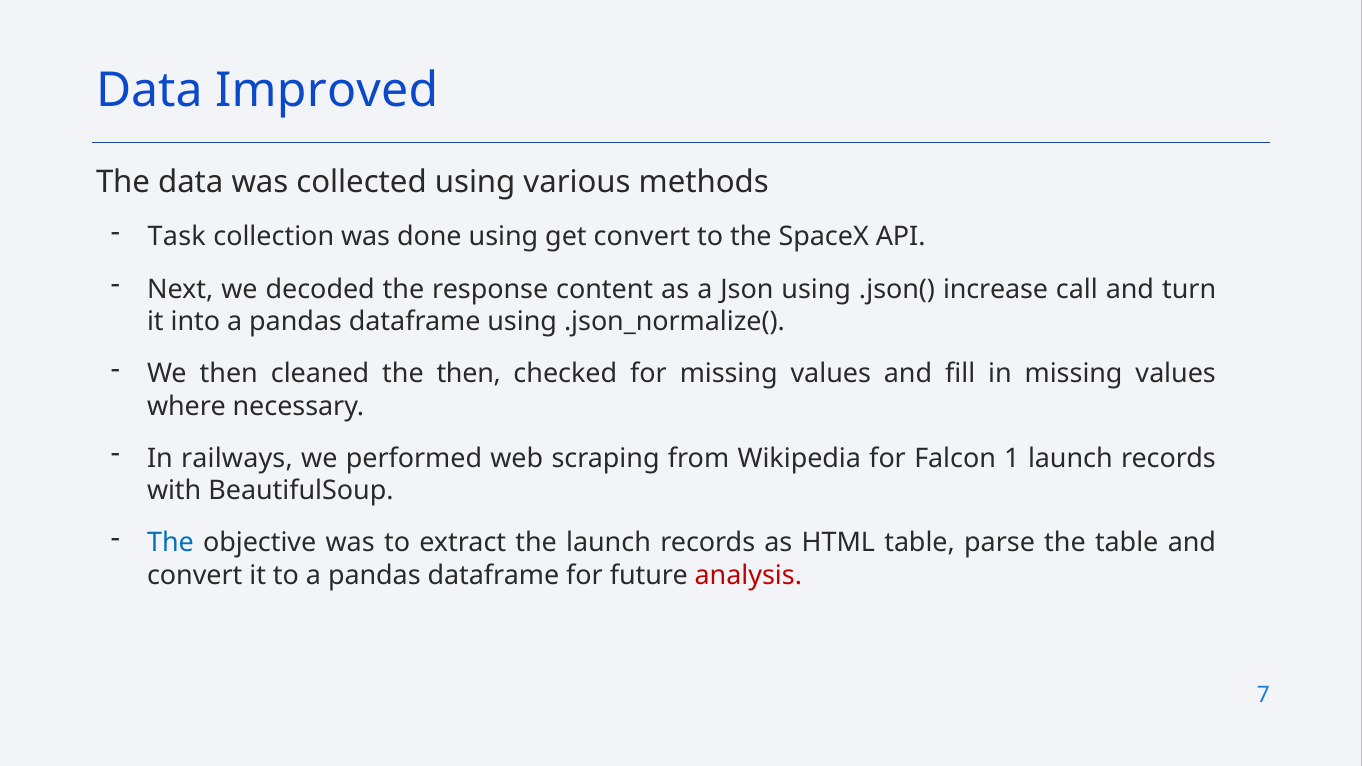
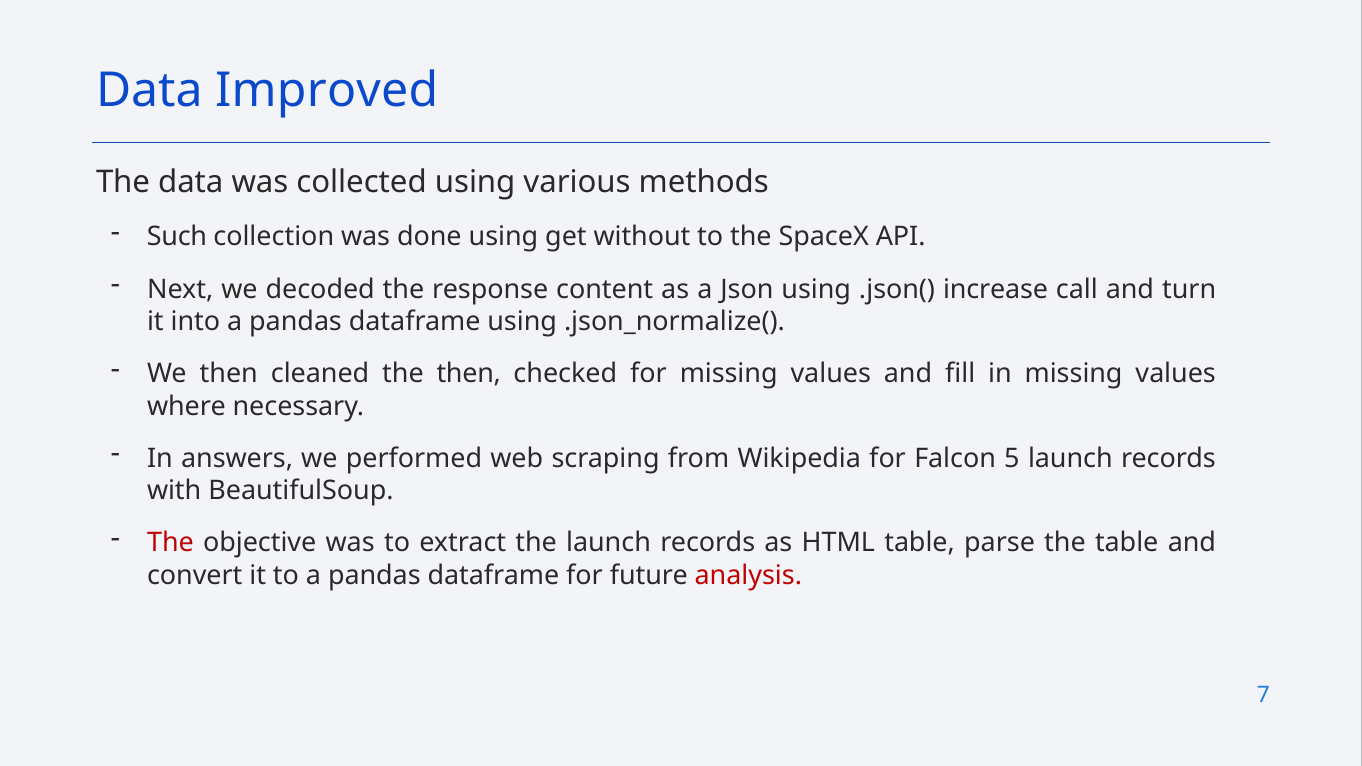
Task: Task -> Such
get convert: convert -> without
railways: railways -> answers
1: 1 -> 5
The at (170, 543) colour: blue -> red
